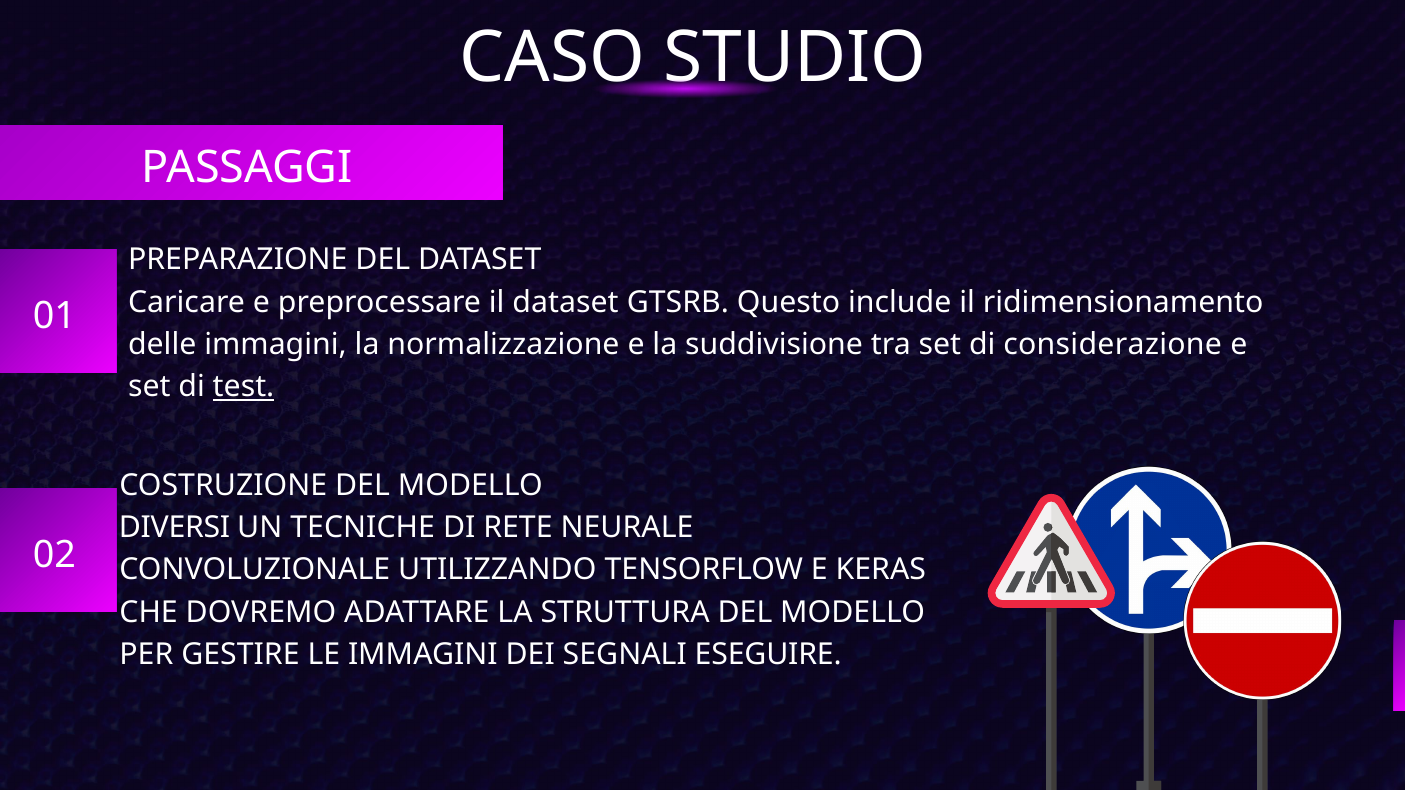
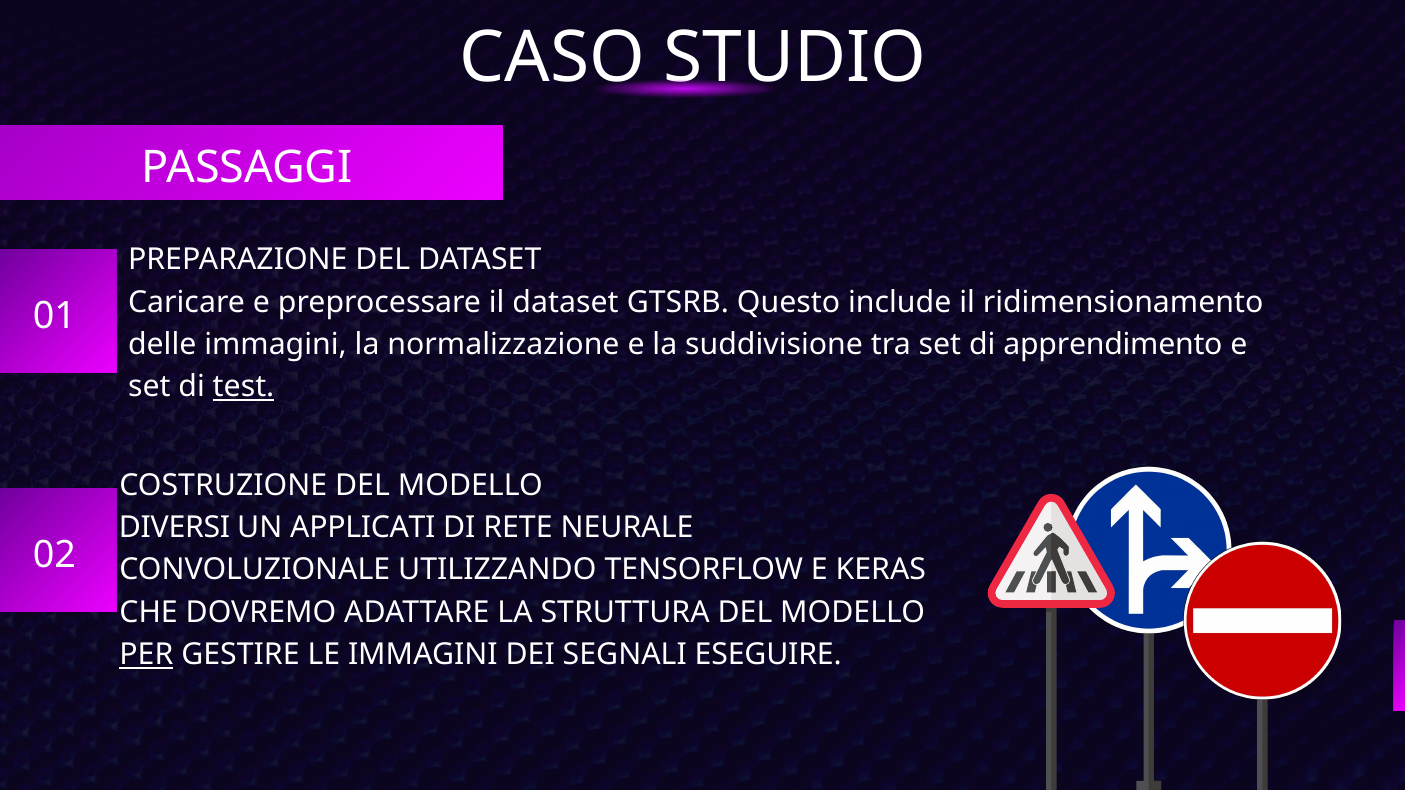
considerazione: considerazione -> apprendimento
TECNICHE: TECNICHE -> APPLICATI
PER underline: none -> present
